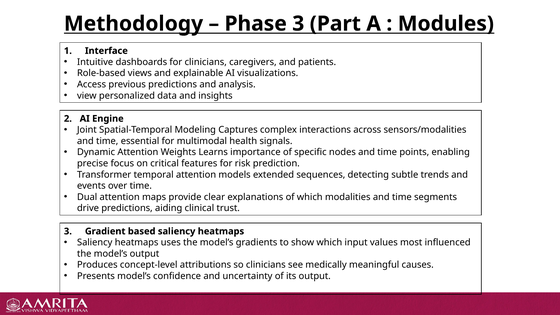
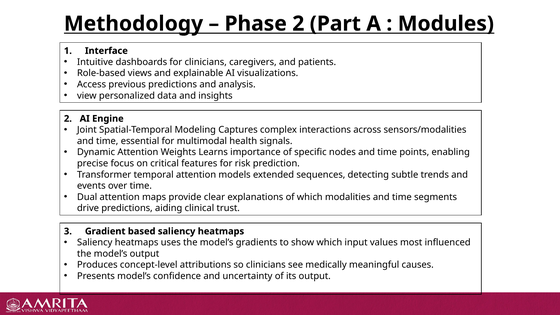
Phase 3: 3 -> 2
